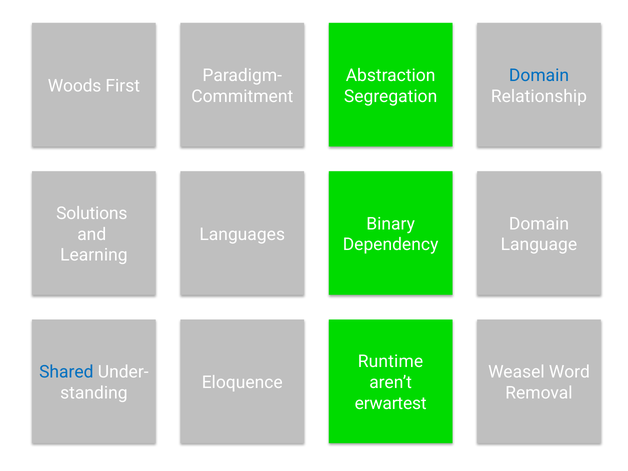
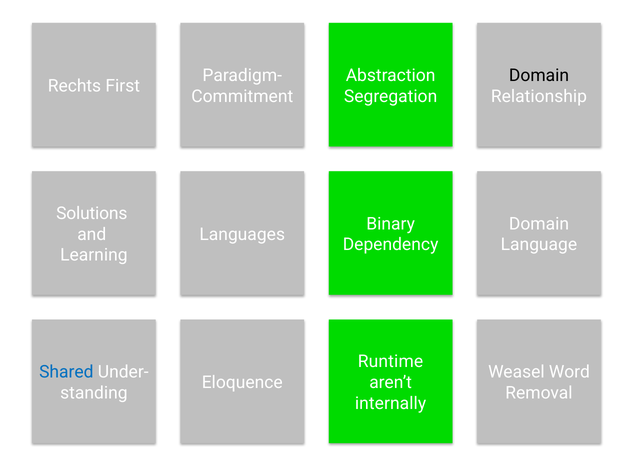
Domain at (539, 75) colour: blue -> black
Woods: Woods -> Rechts
erwartest: erwartest -> internally
